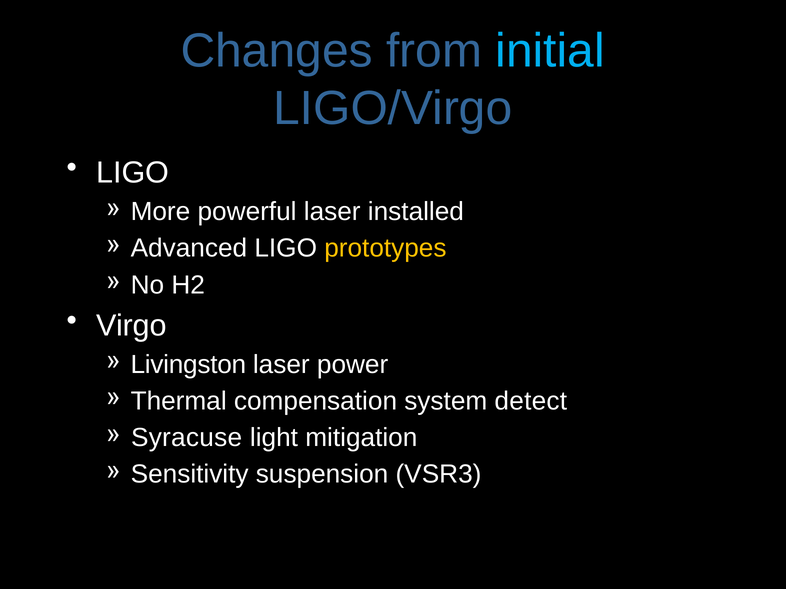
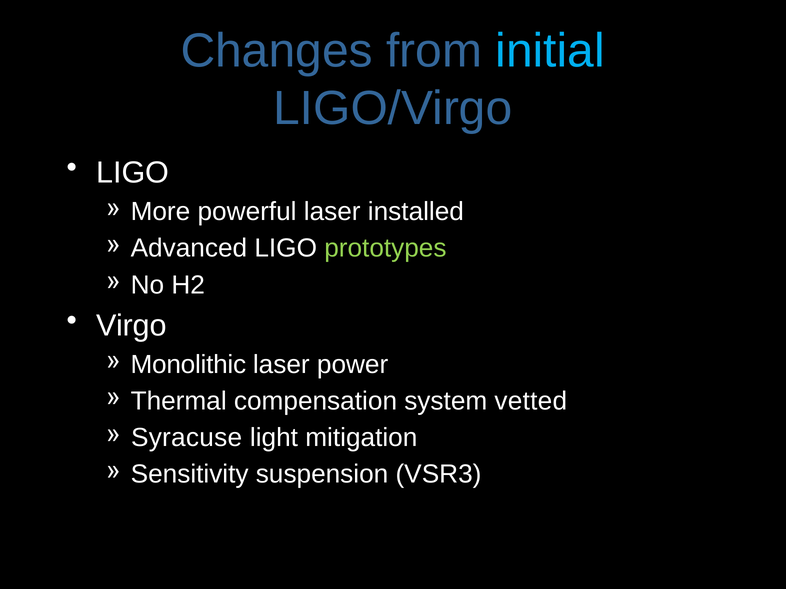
prototypes colour: yellow -> light green
Livingston: Livingston -> Monolithic
detect: detect -> vetted
